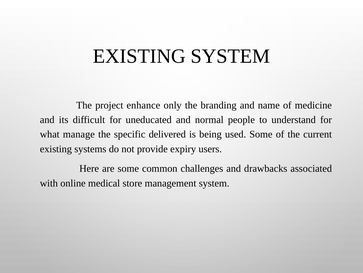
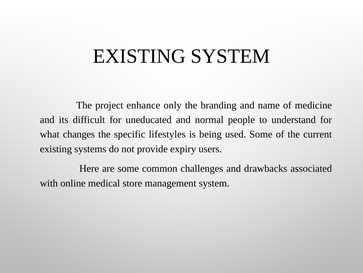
manage: manage -> changes
delivered: delivered -> lifestyles
